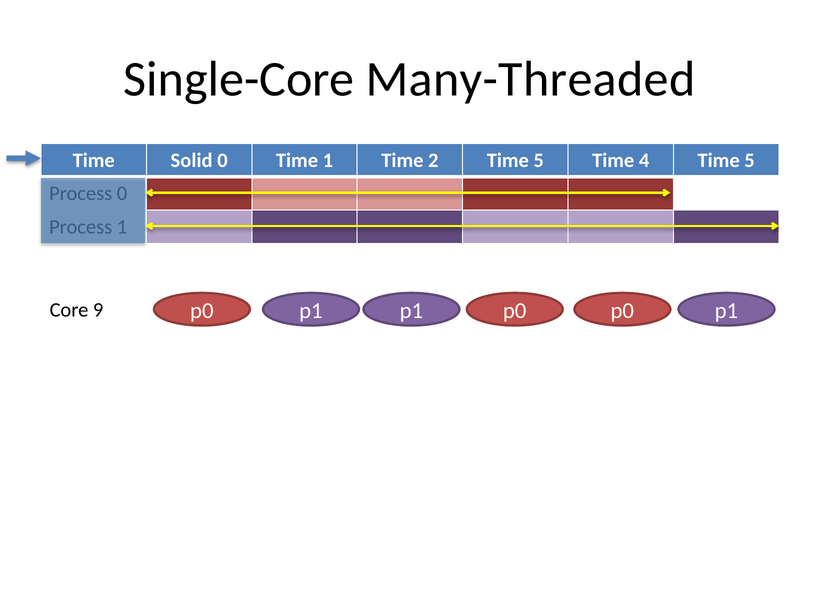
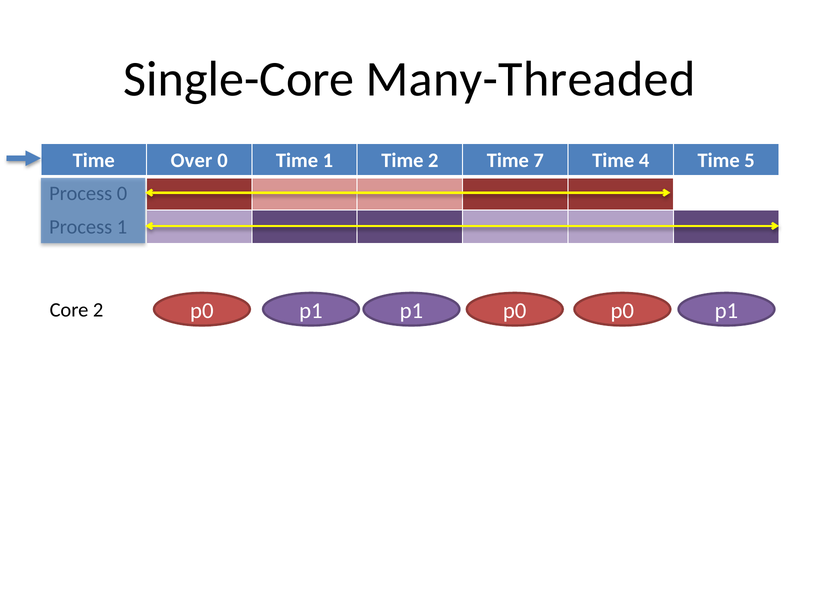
Solid: Solid -> Over
2 Time 5: 5 -> 7
Core 9: 9 -> 2
